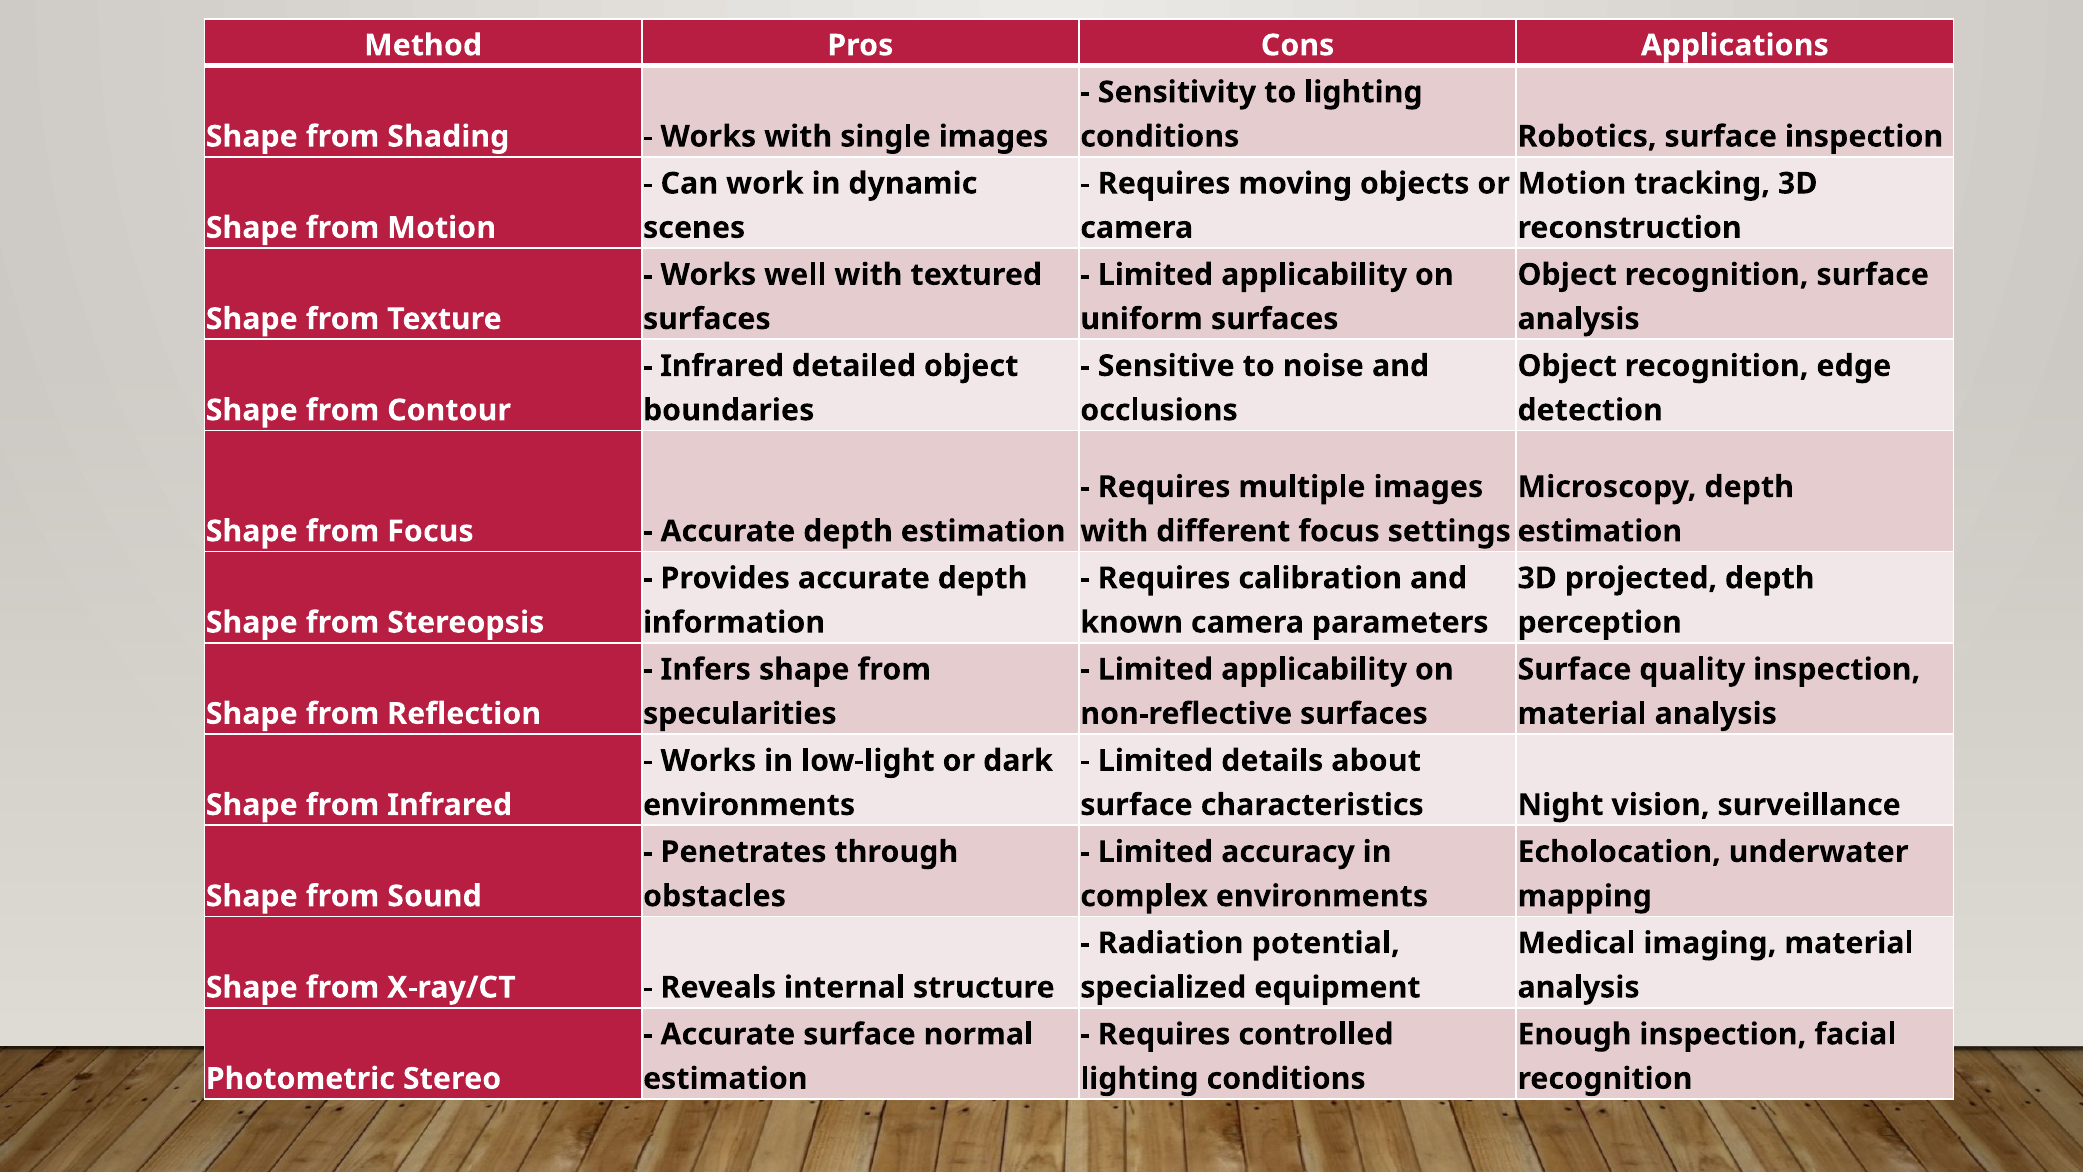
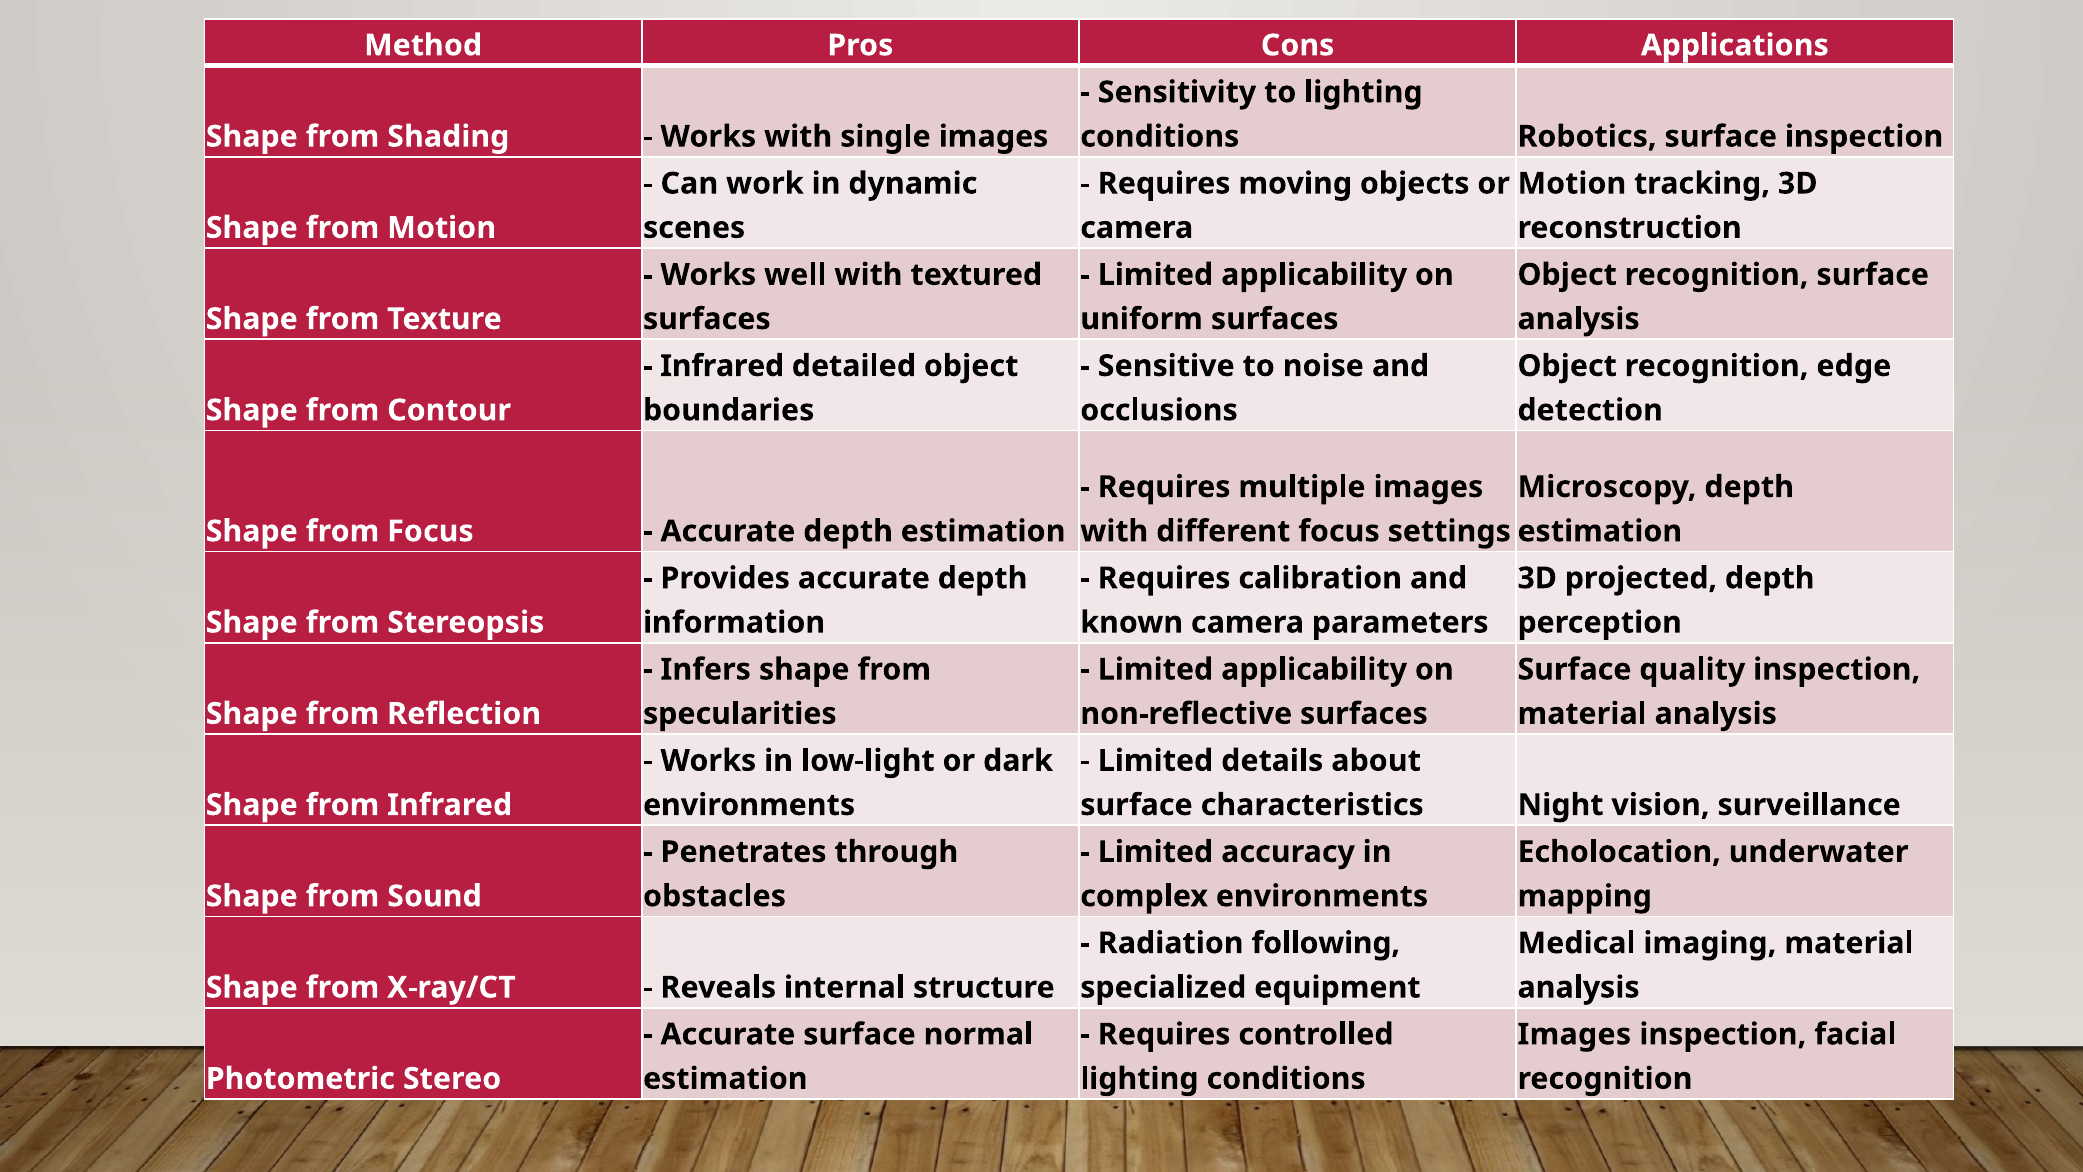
potential: potential -> following
Enough at (1575, 1034): Enough -> Images
